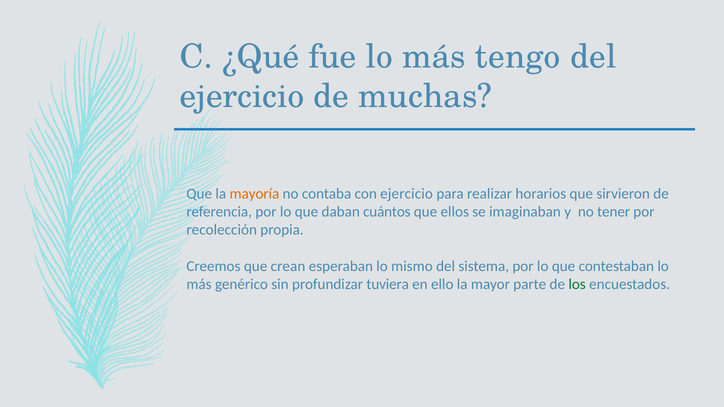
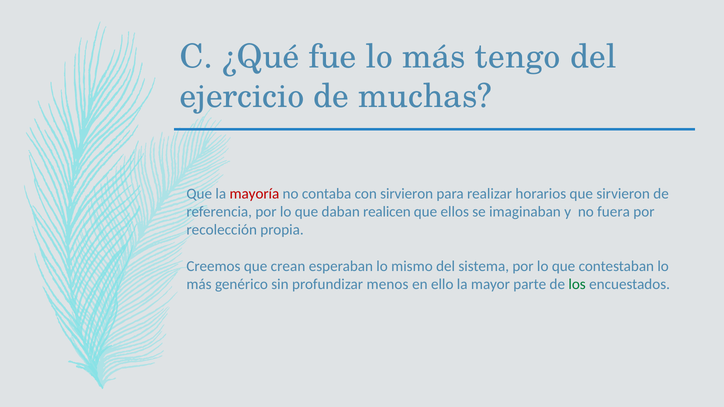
mayoría colour: orange -> red
con ejercicio: ejercicio -> sirvieron
cuántos: cuántos -> realicen
tener: tener -> fuera
tuviera: tuviera -> menos
